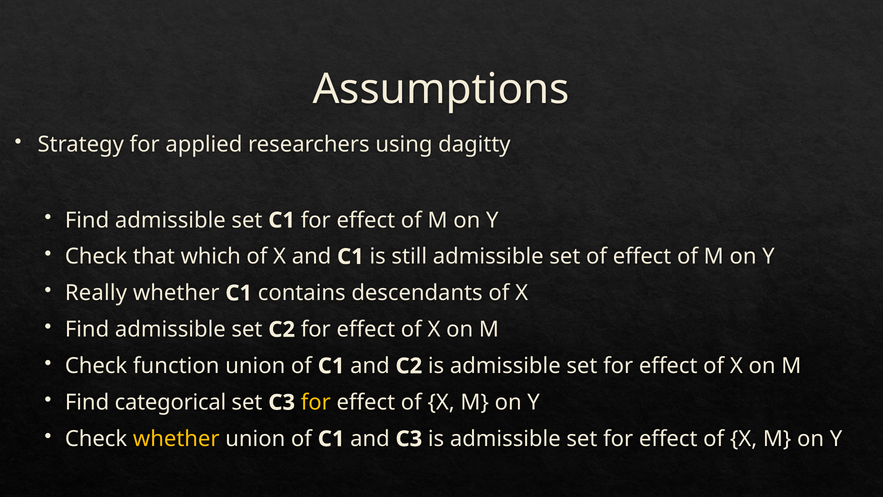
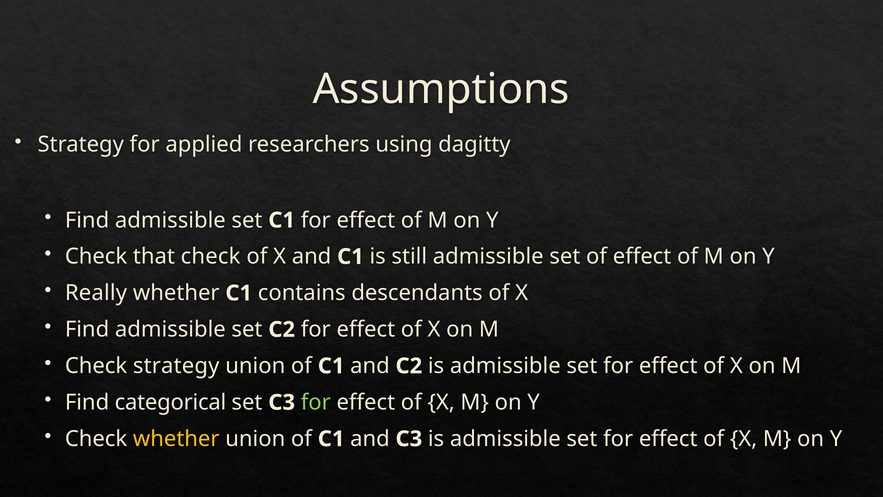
that which: which -> check
Check function: function -> strategy
for at (316, 402) colour: yellow -> light green
